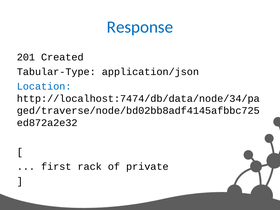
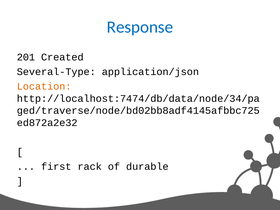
Tabular-Type: Tabular-Type -> Several-Type
Location colour: blue -> orange
private: private -> durable
